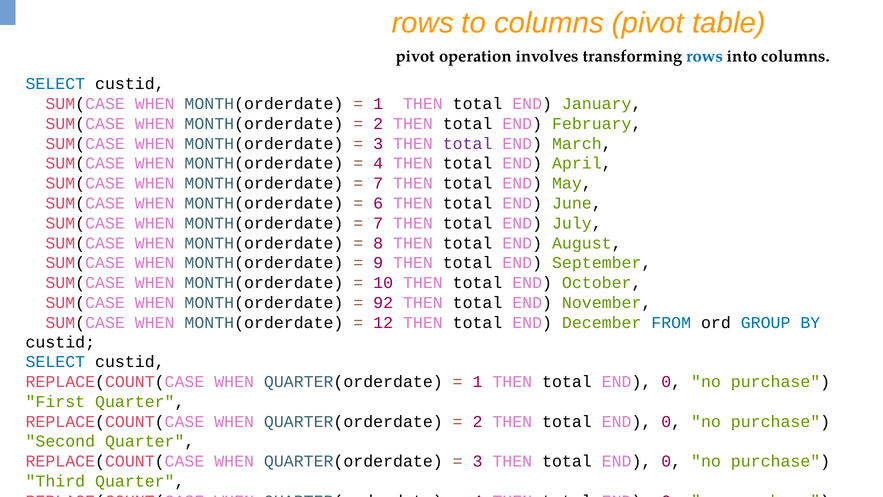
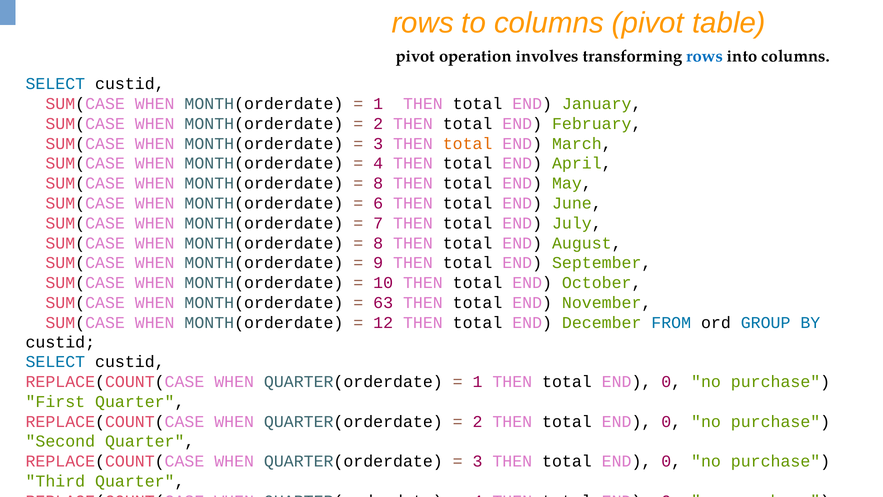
total at (468, 144) colour: purple -> orange
7 at (378, 183): 7 -> 8
92: 92 -> 63
